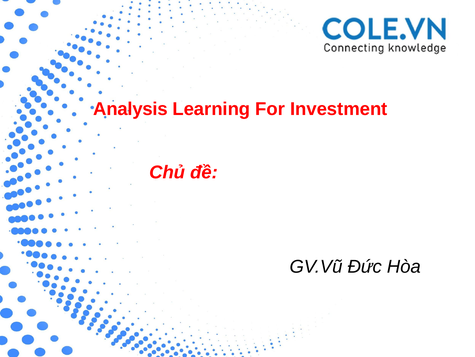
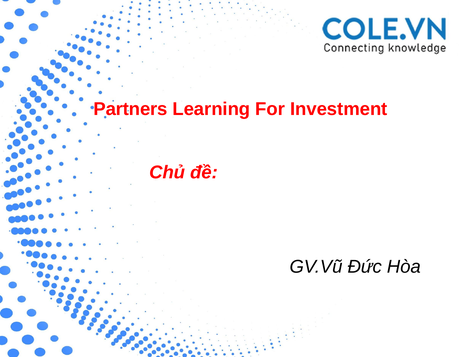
Analysis: Analysis -> Partners
